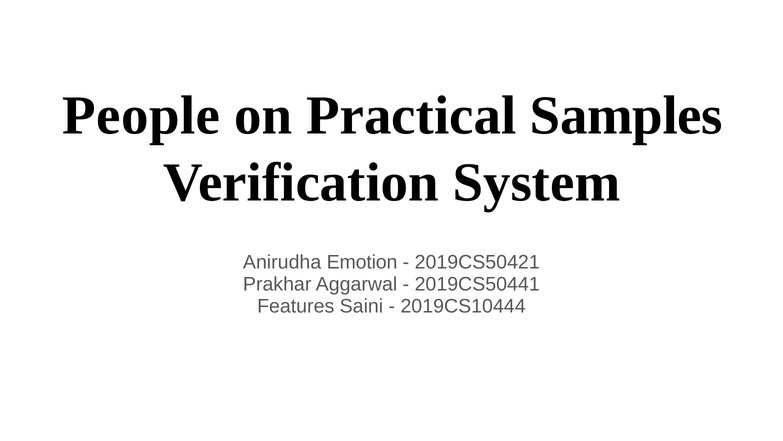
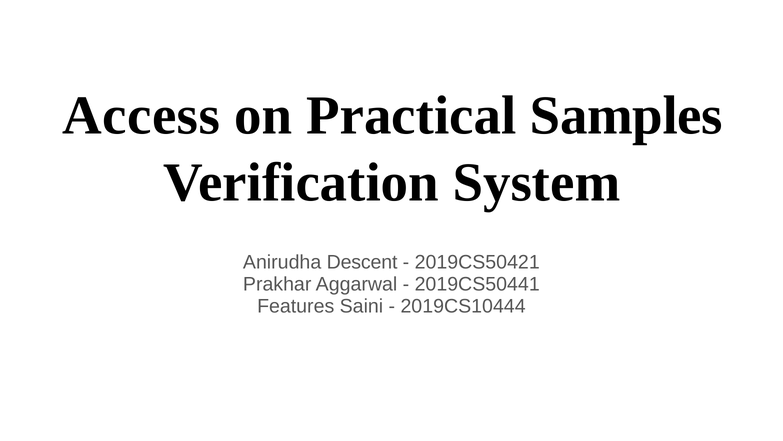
People: People -> Access
Emotion: Emotion -> Descent
